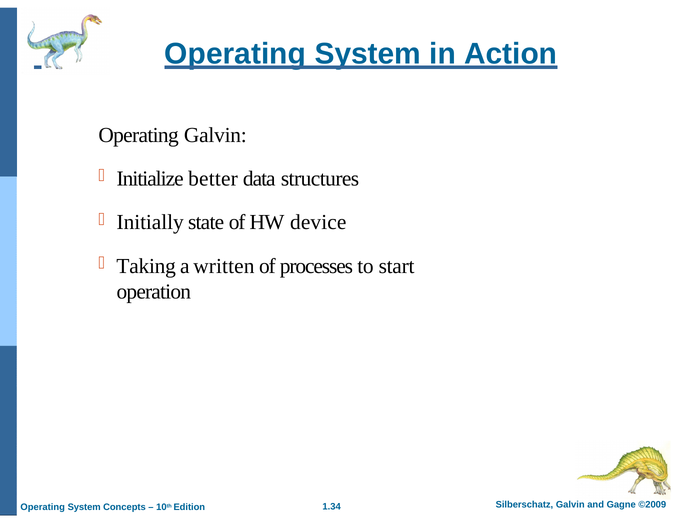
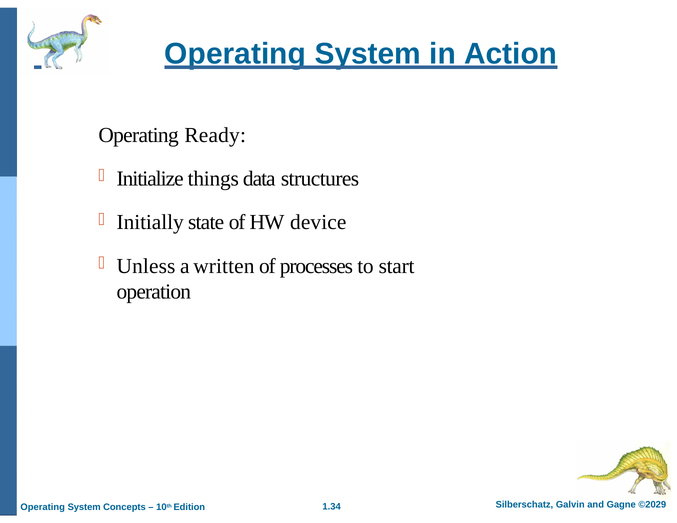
Operating Galvin: Galvin -> Ready
better: better -> things
Taking: Taking -> Unless
©2009: ©2009 -> ©2029
